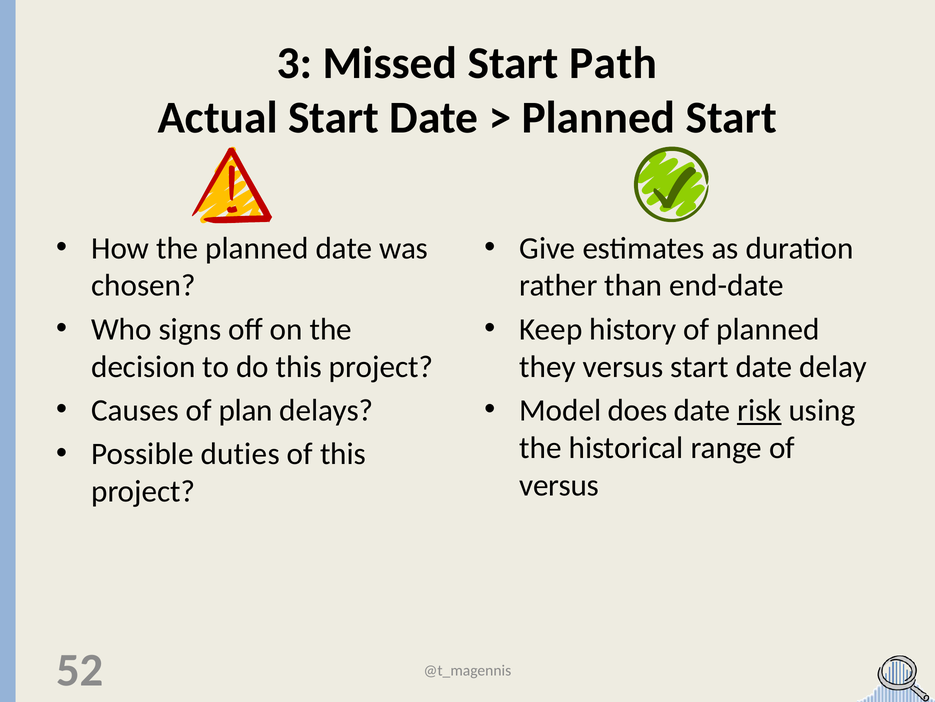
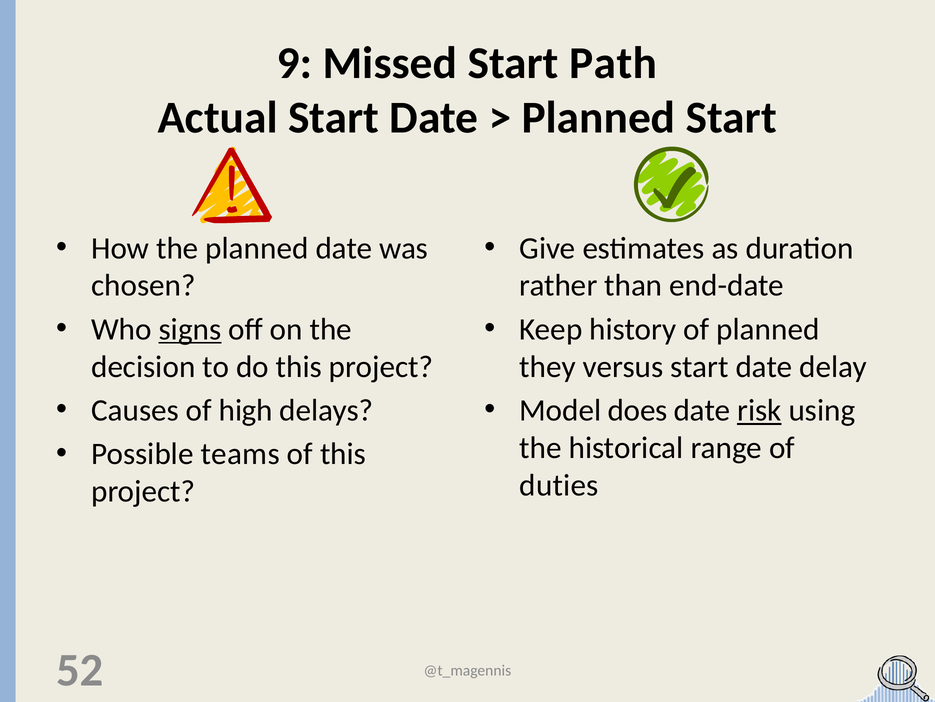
3: 3 -> 9
signs underline: none -> present
plan: plan -> high
duties: duties -> teams
versus at (559, 485): versus -> duties
